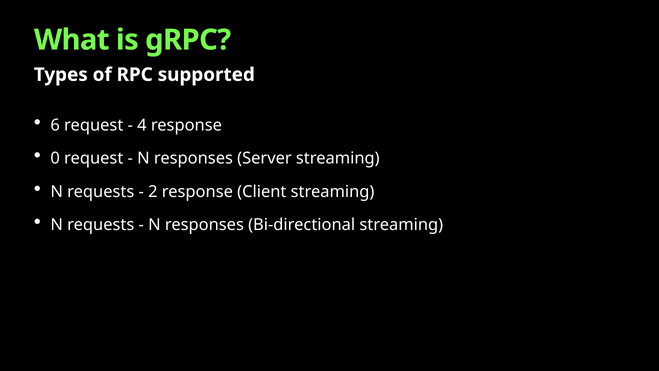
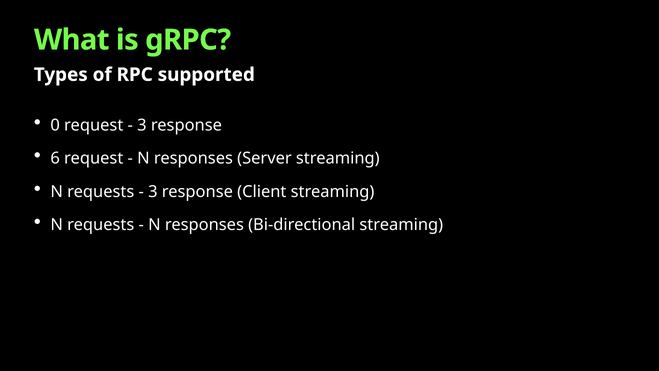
6: 6 -> 0
4 at (142, 125): 4 -> 3
0: 0 -> 6
2 at (153, 191): 2 -> 3
